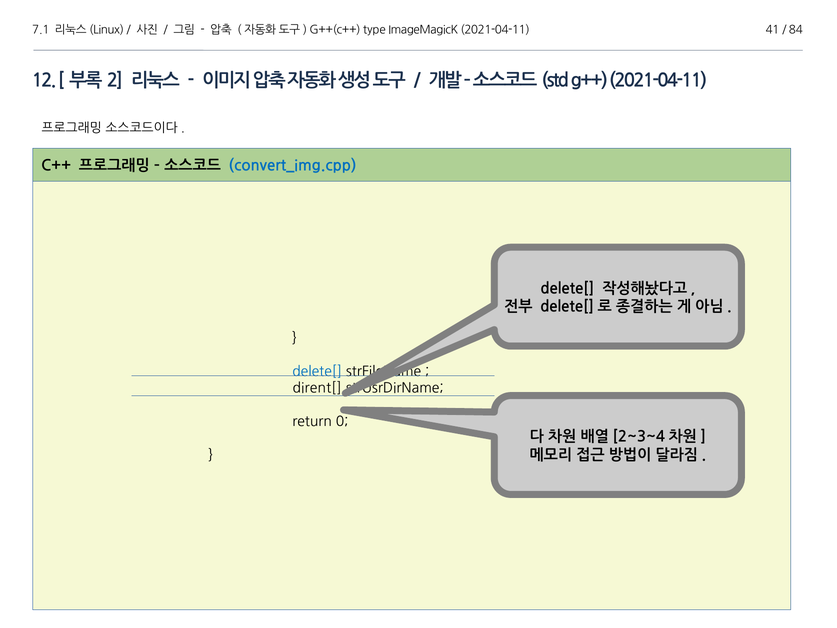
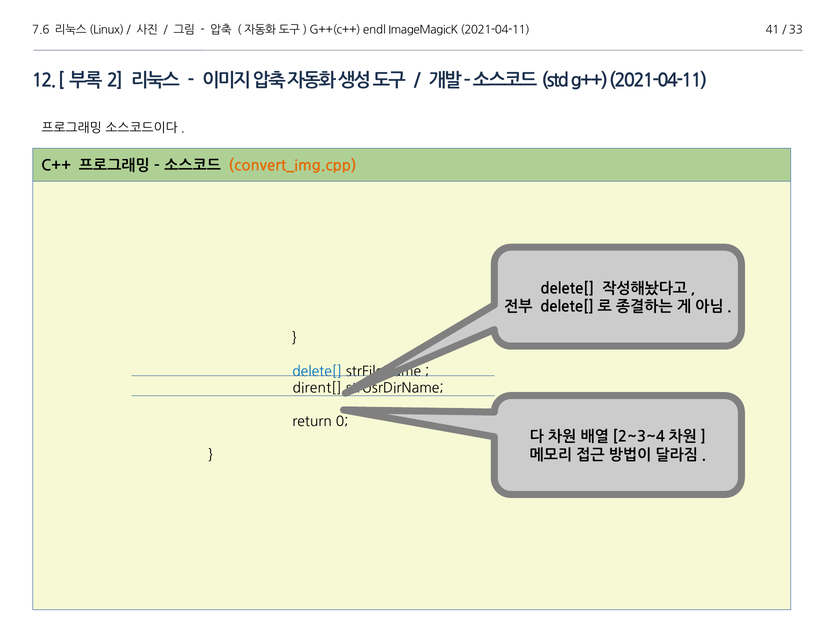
7.1: 7.1 -> 7.6
type: type -> endl
84: 84 -> 33
convert_img.cpp colour: blue -> orange
